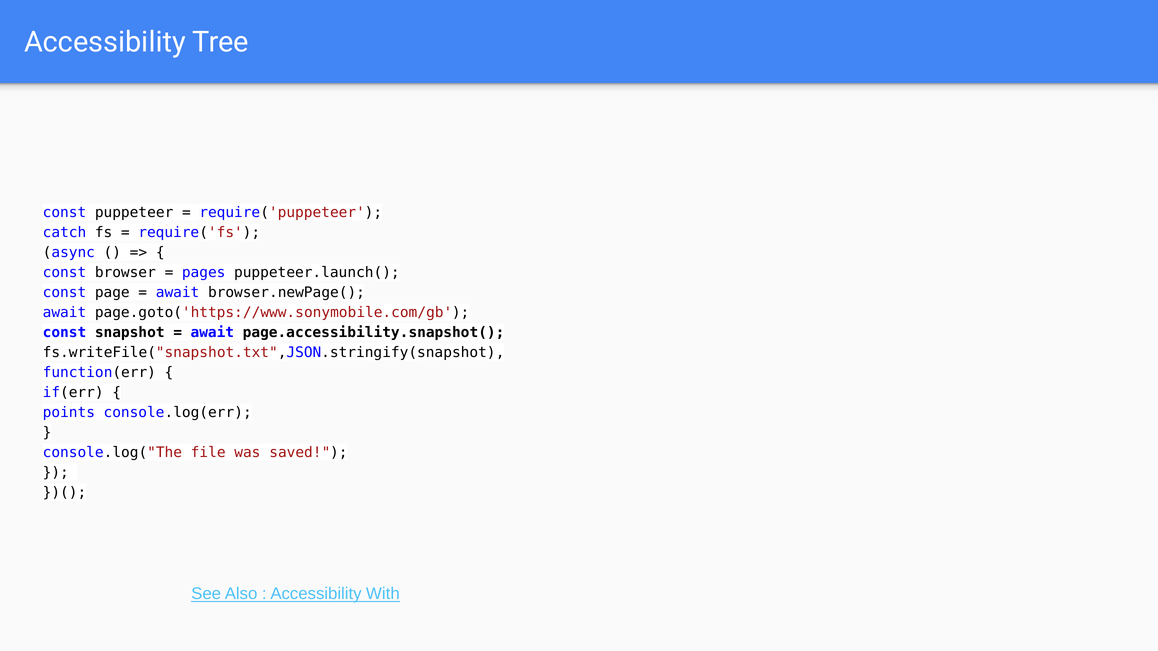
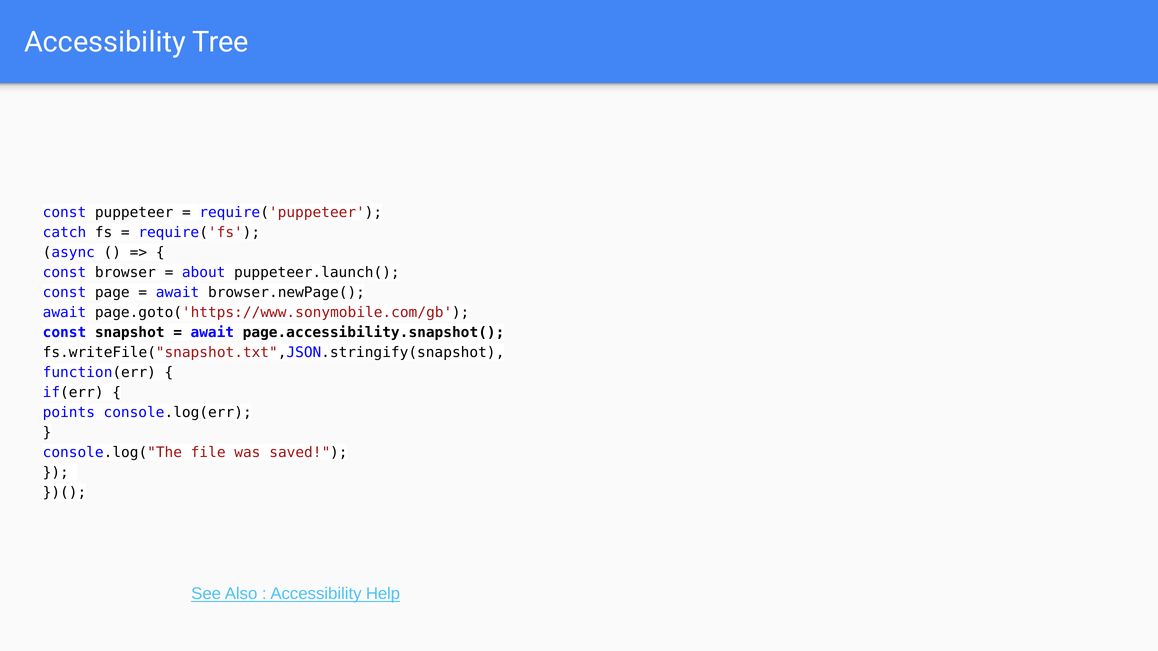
pages: pages -> about
With: With -> Help
